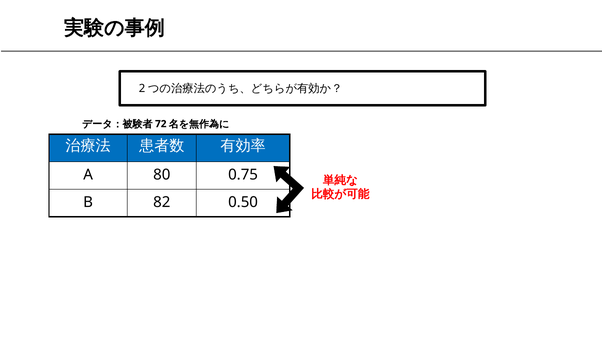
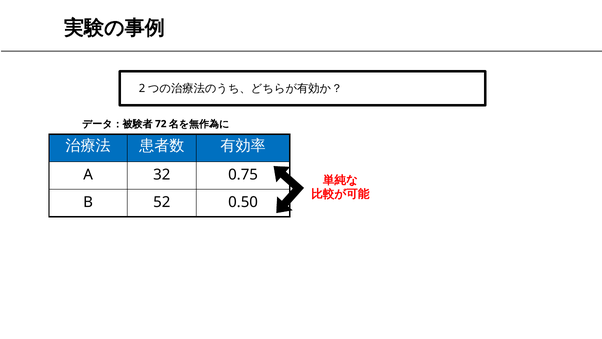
80: 80 -> 32
82: 82 -> 52
